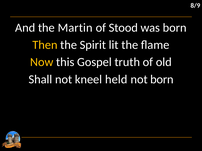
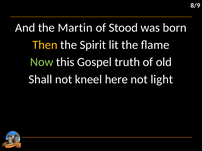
Now colour: yellow -> light green
held: held -> here
not born: born -> light
